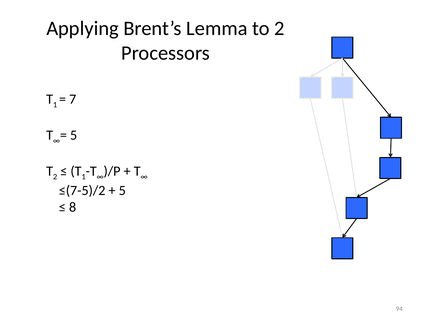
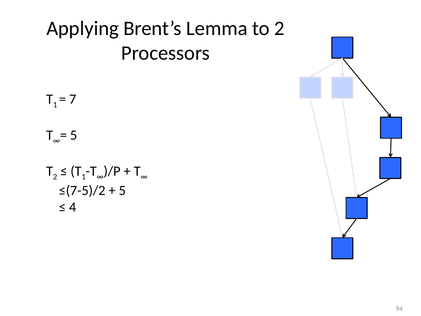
8: 8 -> 4
